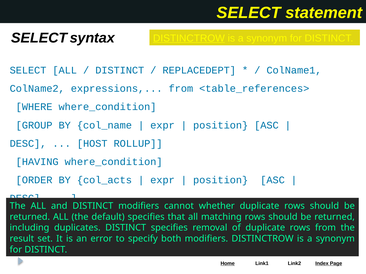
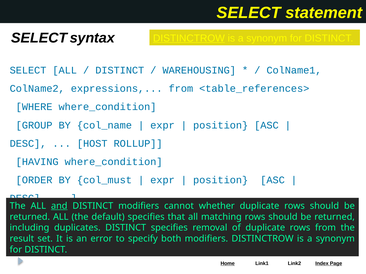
REPLACEDEPT: REPLACEDEPT -> WAREHOUSING
col_acts: col_acts -> col_must
and underline: none -> present
